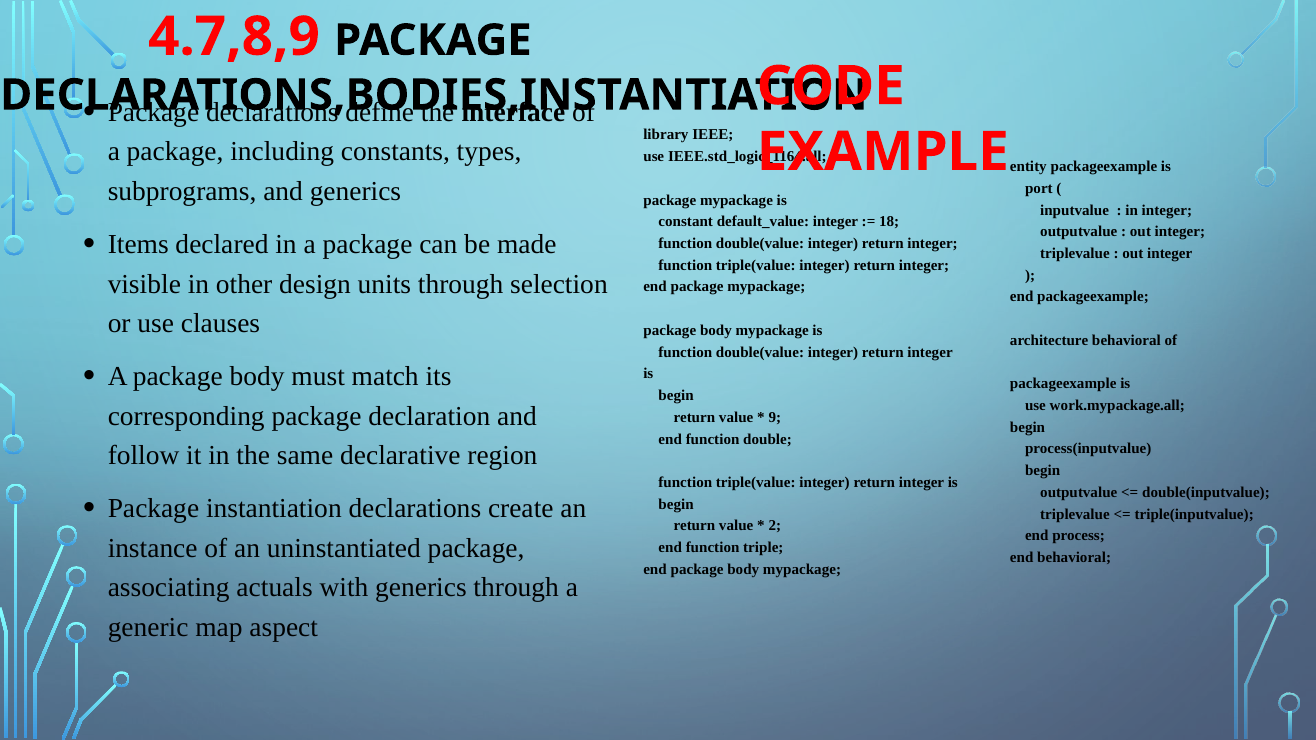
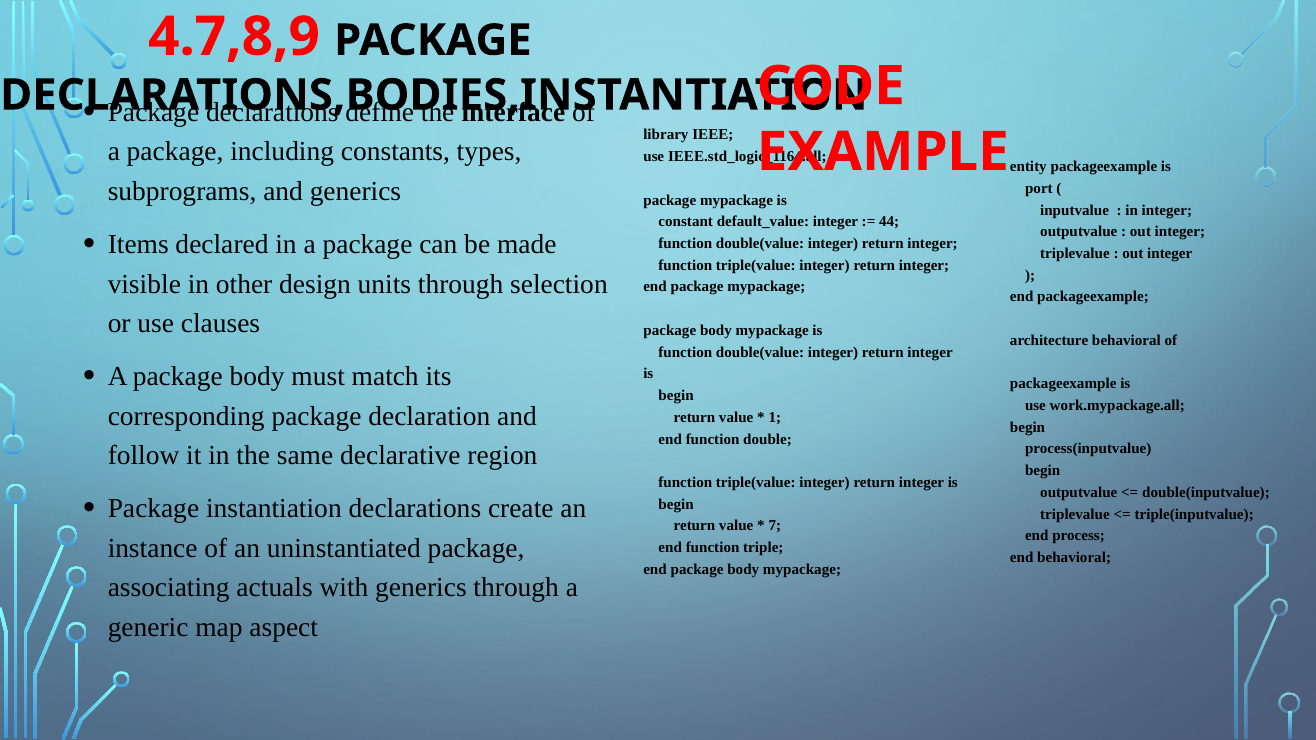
18: 18 -> 44
9: 9 -> 1
2: 2 -> 7
